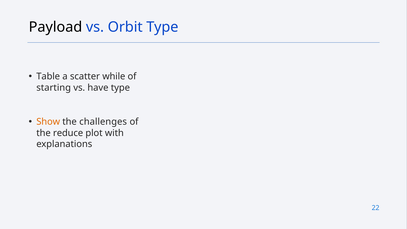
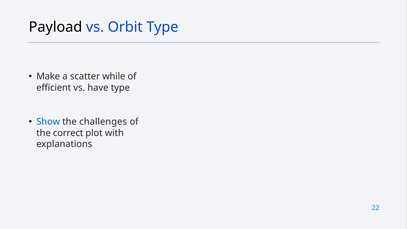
Table: Table -> Make
starting: starting -> efficient
Show colour: orange -> blue
reduce: reduce -> correct
